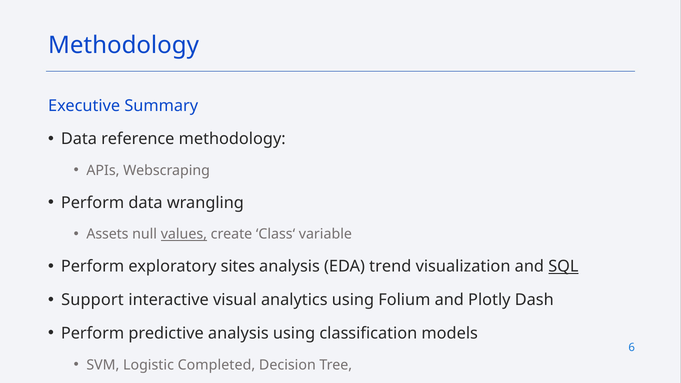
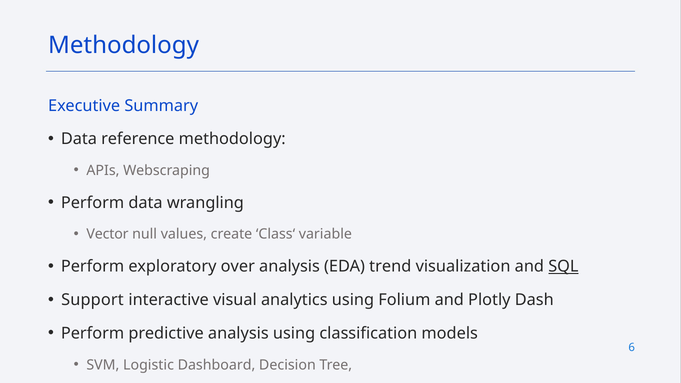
Assets: Assets -> Vector
values underline: present -> none
sites: sites -> over
Completed: Completed -> Dashboard
